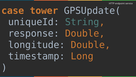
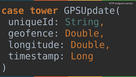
response: response -> geofence
